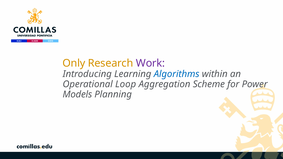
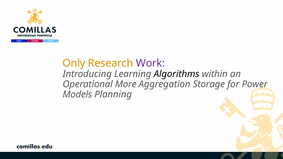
Algorithms colour: blue -> black
Loop: Loop -> More
Scheme: Scheme -> Storage
